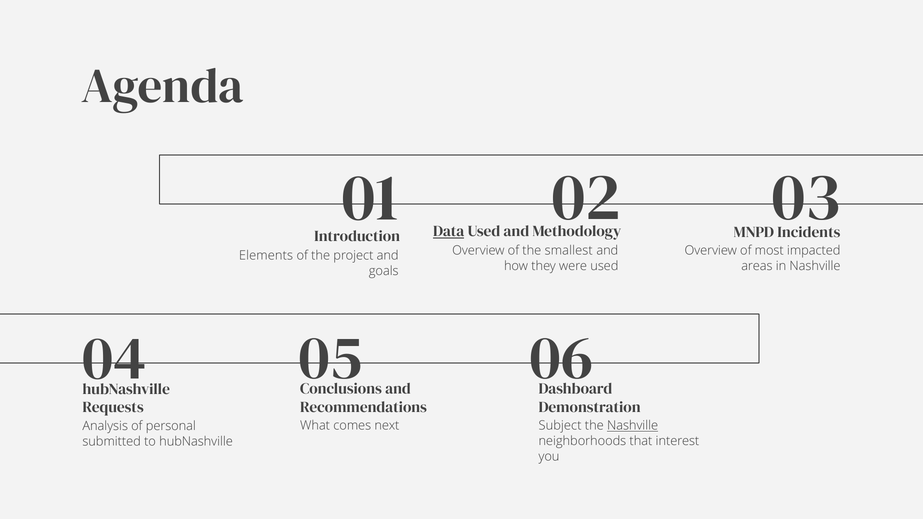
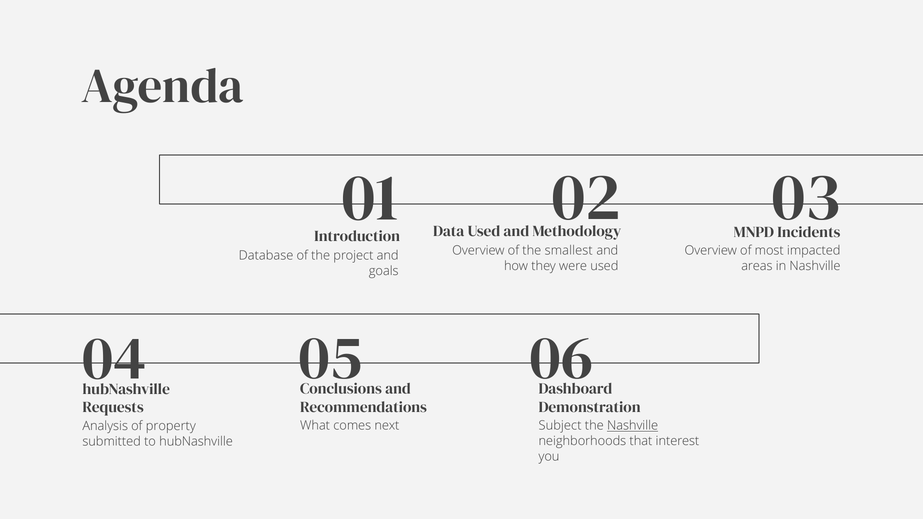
Data underline: present -> none
Elements: Elements -> Database
personal: personal -> property
